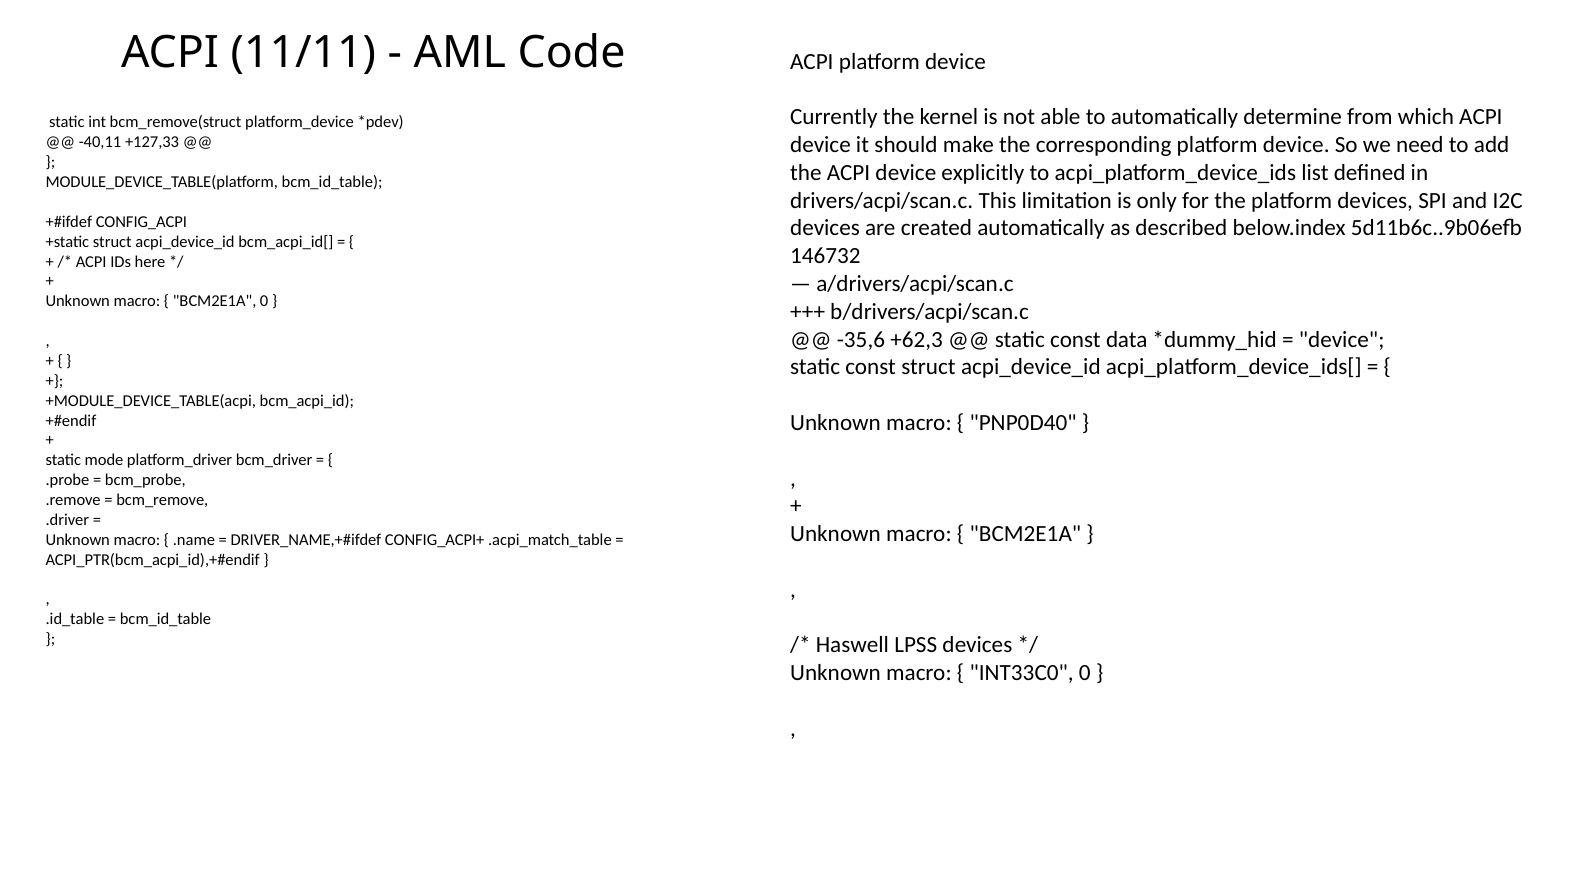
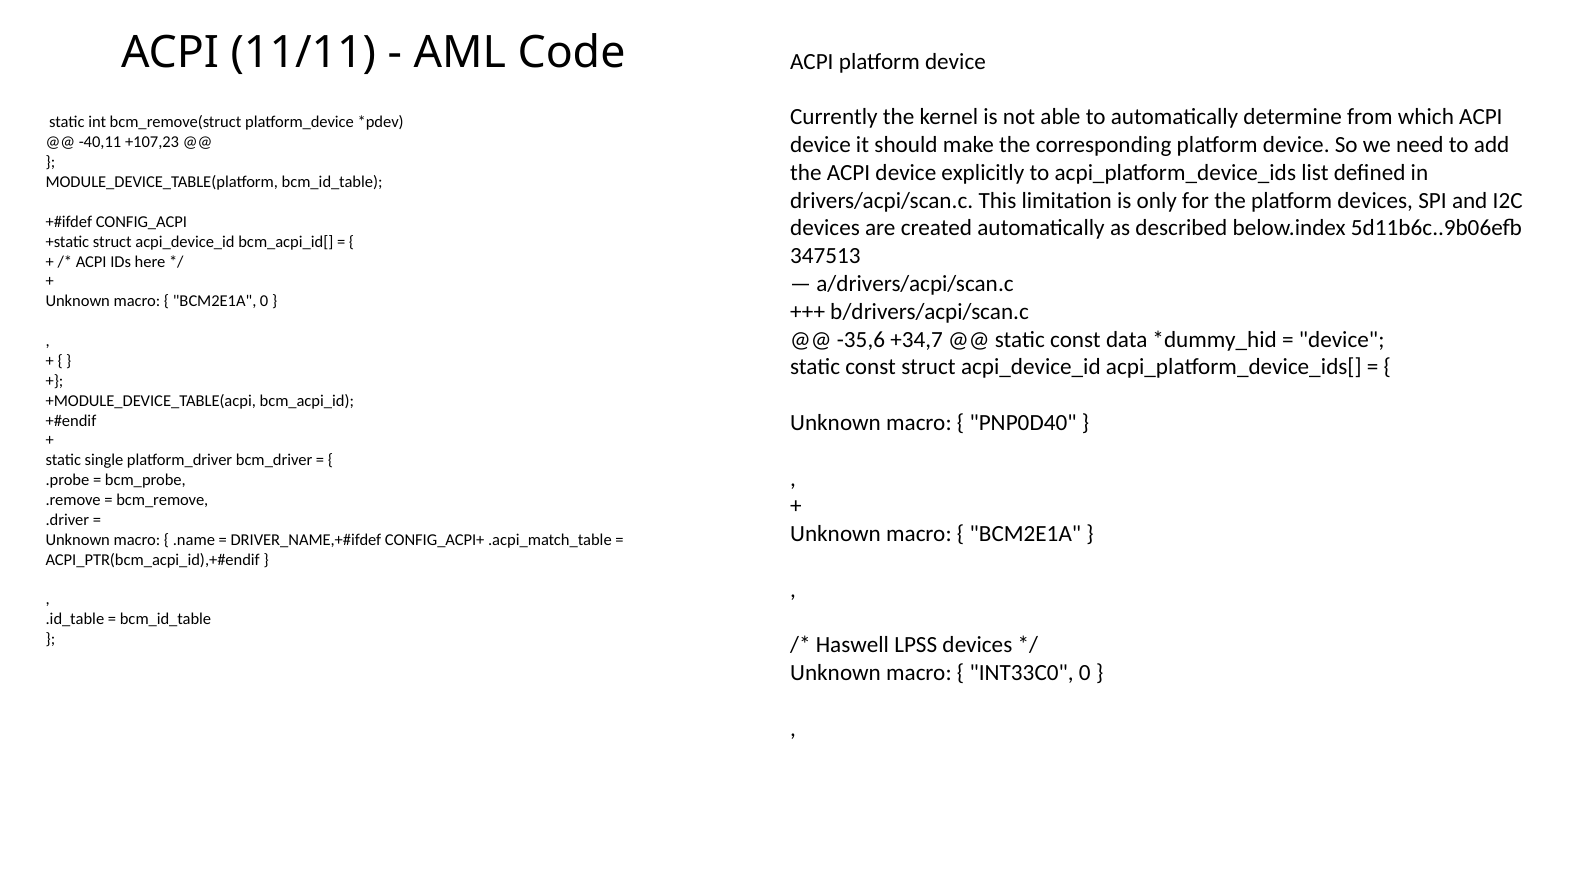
+127,33: +127,33 -> +107,23
146732: 146732 -> 347513
+62,3: +62,3 -> +34,7
mode: mode -> single
